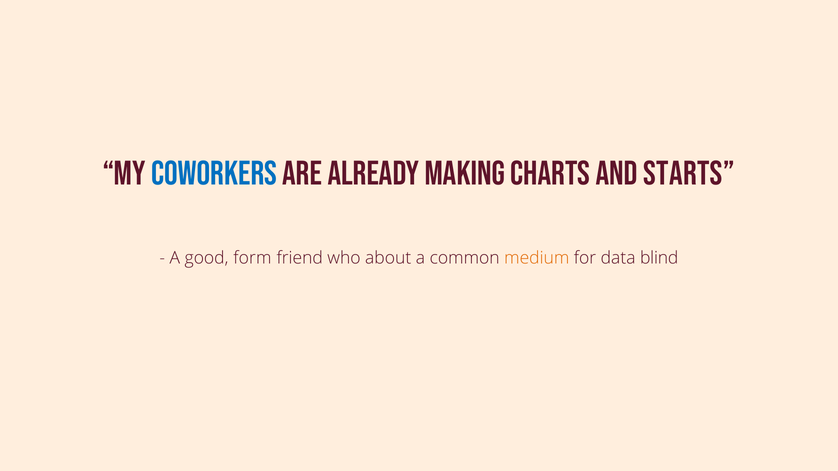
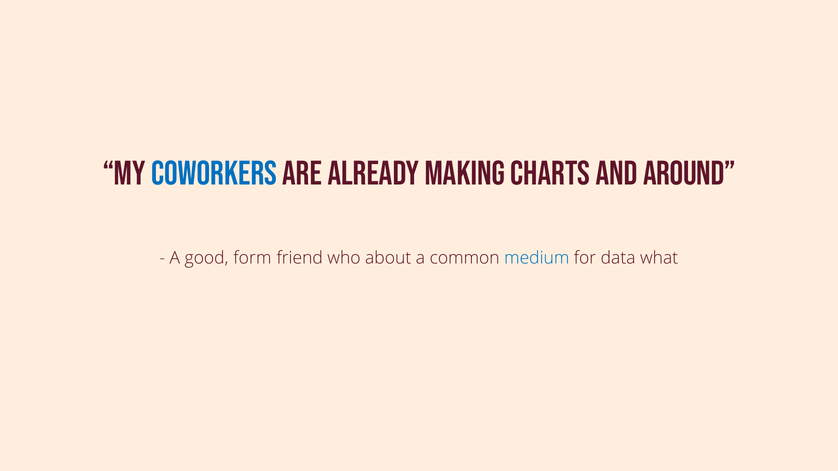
starts: starts -> around
medium colour: orange -> blue
blind: blind -> what
